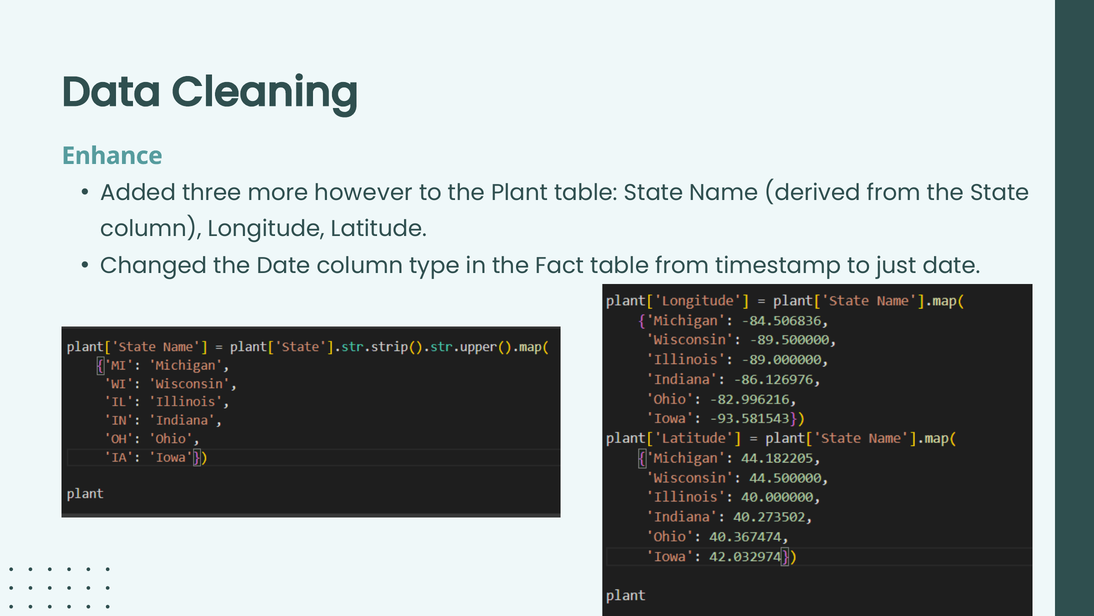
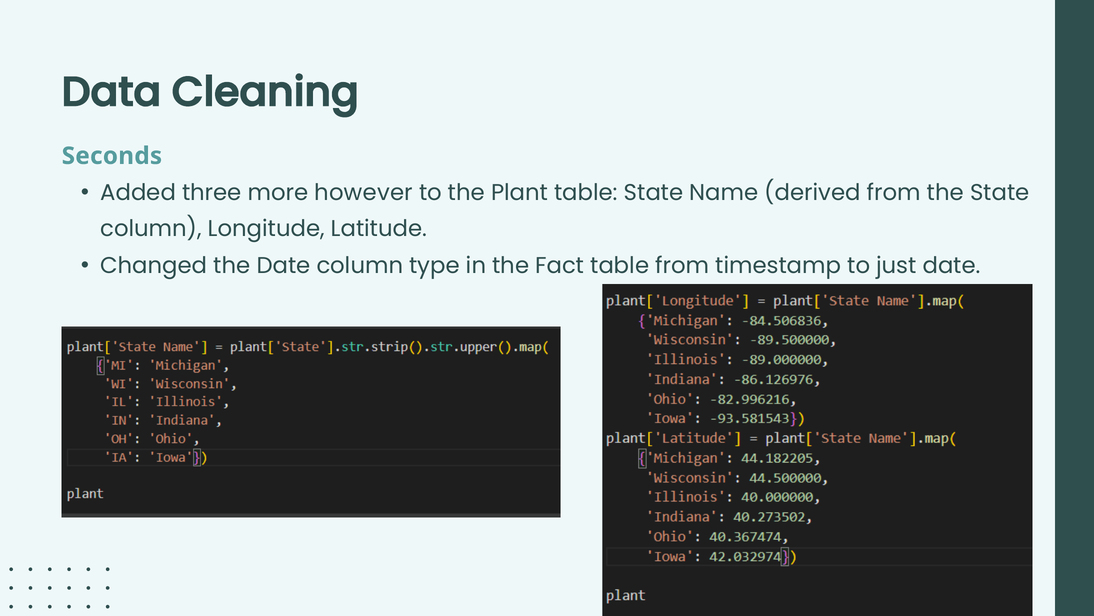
Enhance: Enhance -> Seconds
